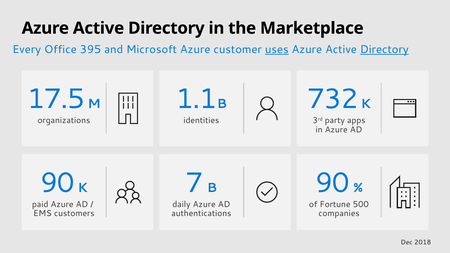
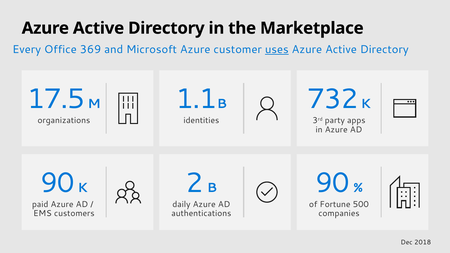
395: 395 -> 369
Directory at (384, 50) underline: present -> none
7: 7 -> 2
